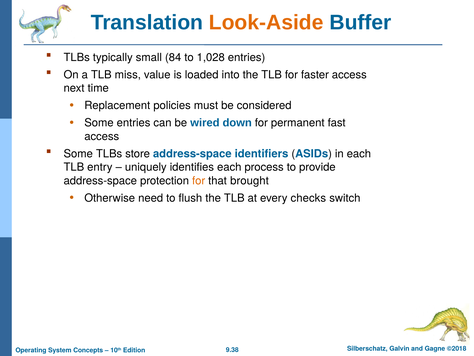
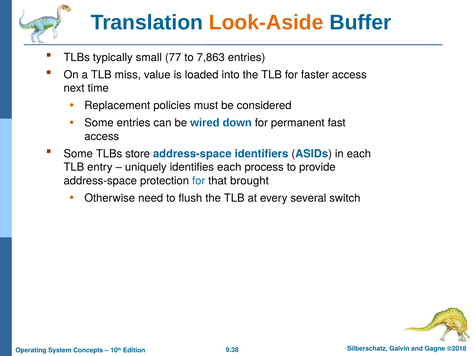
84: 84 -> 77
1,028: 1,028 -> 7,863
for at (199, 180) colour: orange -> blue
checks: checks -> several
